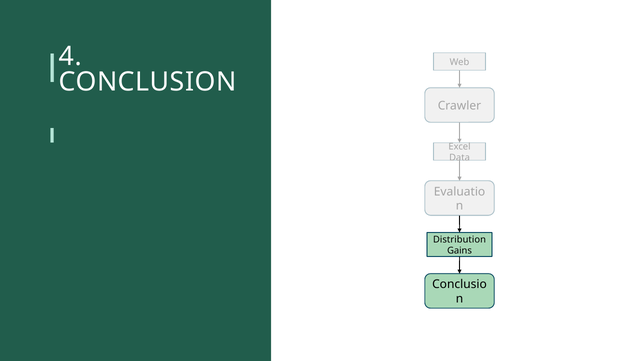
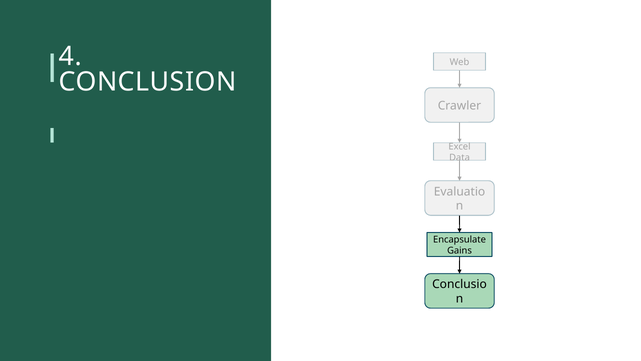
Distribution: Distribution -> Encapsulate
